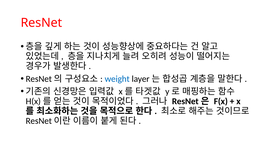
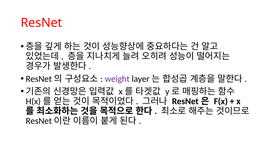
weight colour: blue -> purple
